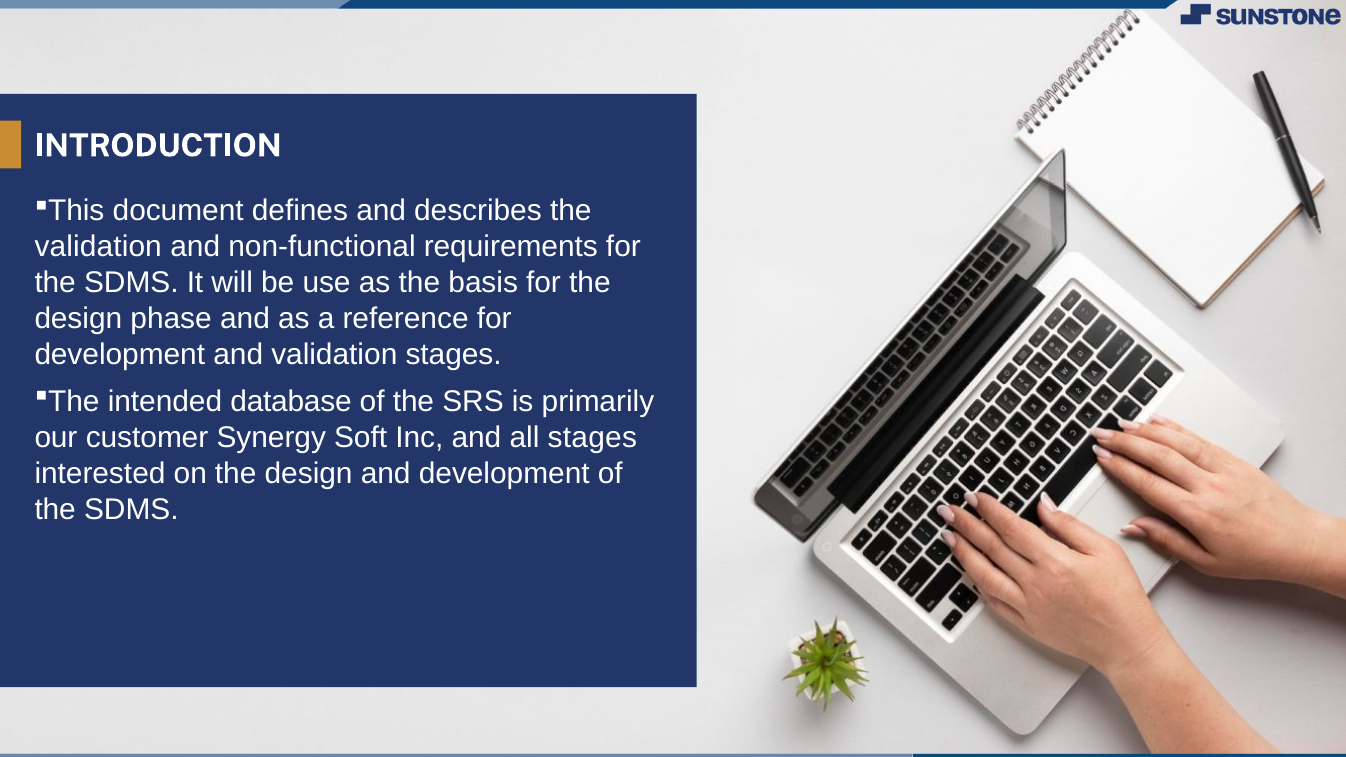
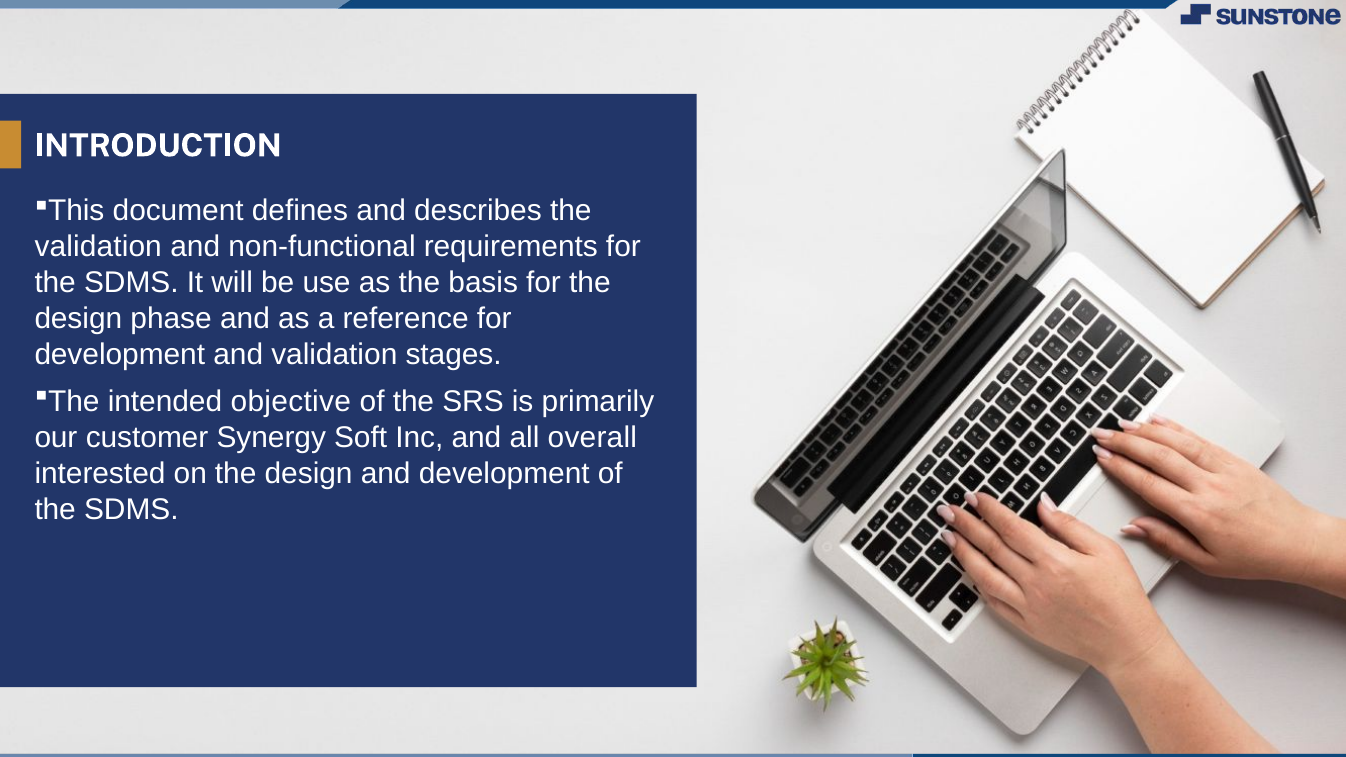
database: database -> objective
all stages: stages -> overall
